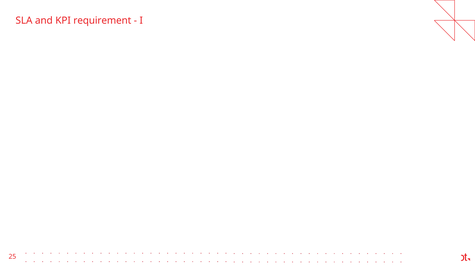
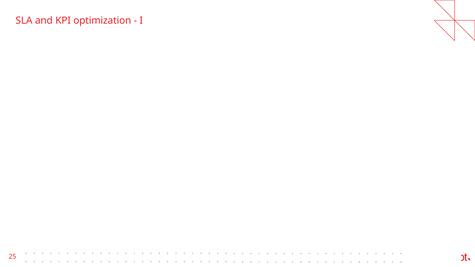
requirement: requirement -> optimization
